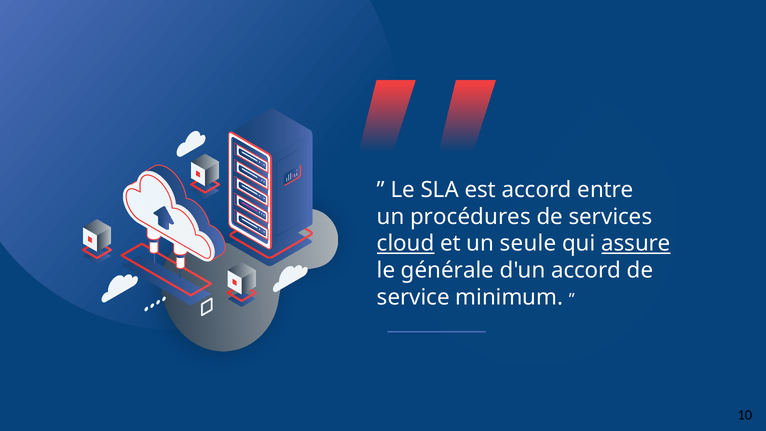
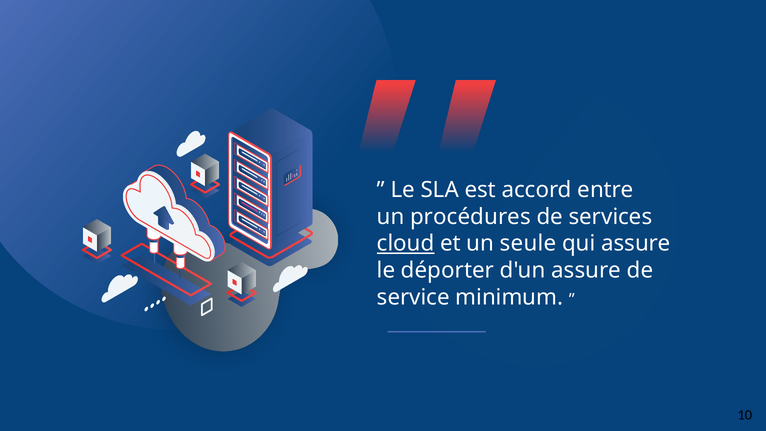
assure at (636, 243) underline: present -> none
générale: générale -> déporter
d'un accord: accord -> assure
